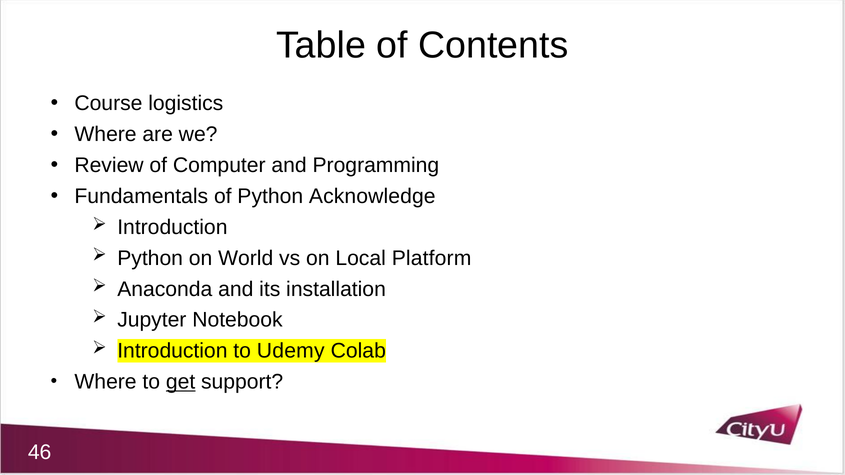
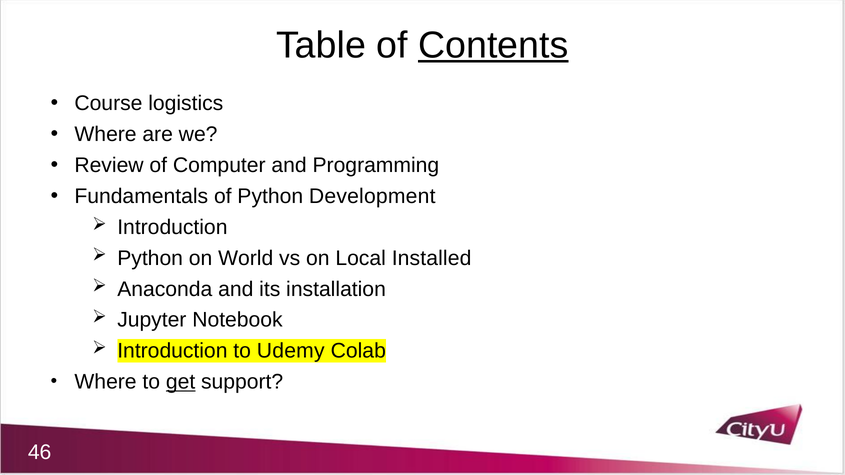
Contents underline: none -> present
Acknowledge: Acknowledge -> Development
Platform: Platform -> Installed
